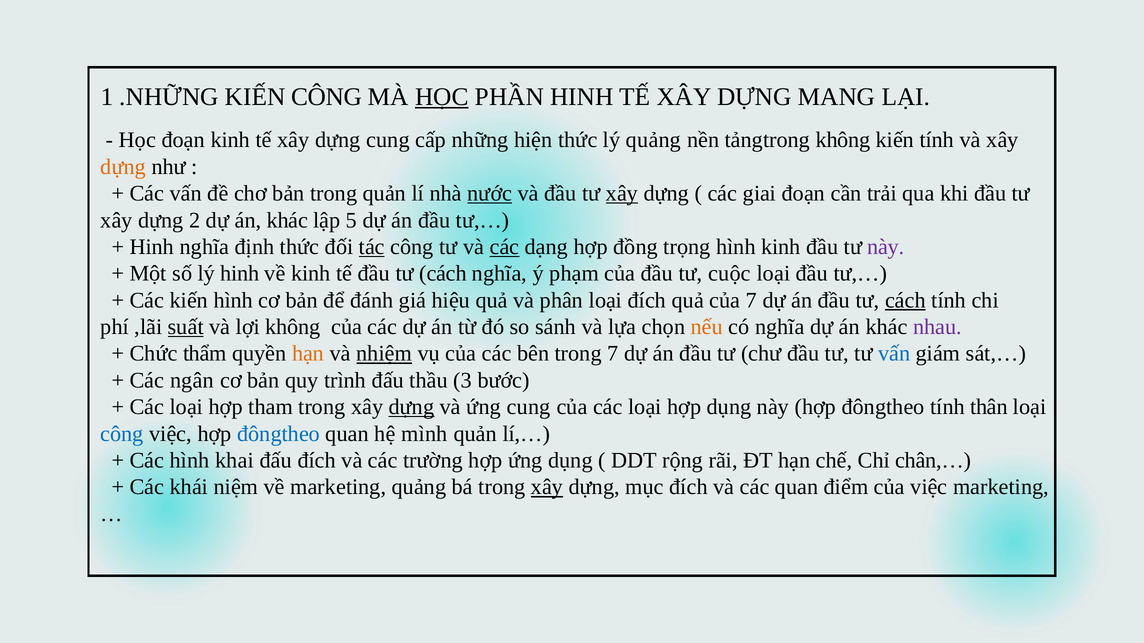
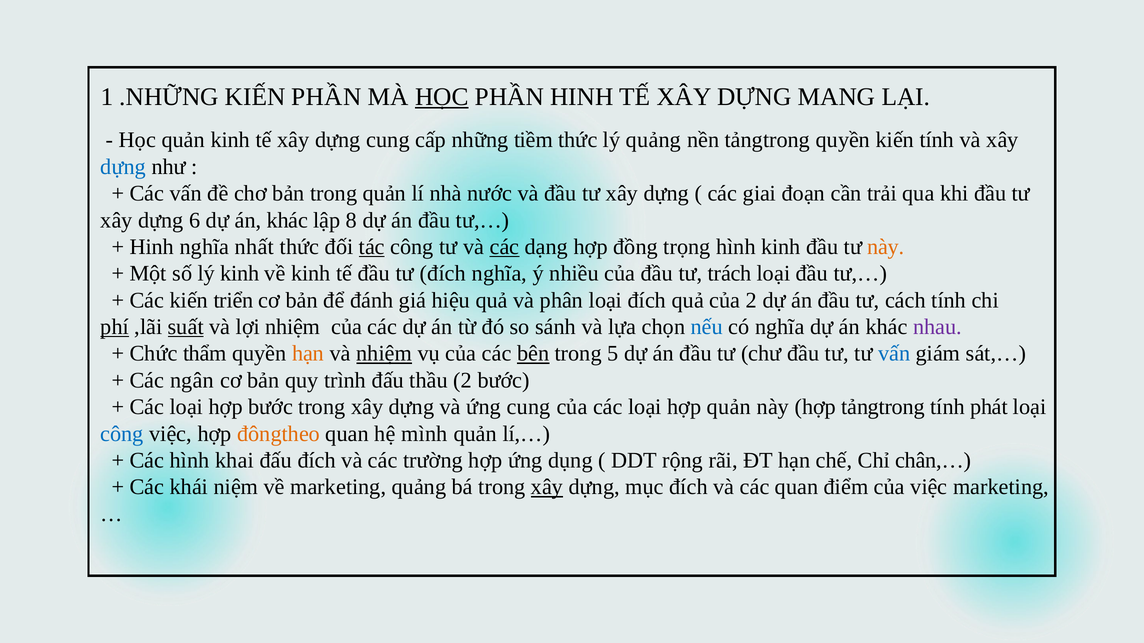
KIẾN CÔNG: CÔNG -> PHẦN
Học đoạn: đoạn -> quản
hiện: hiện -> tiềm
tảngtrong không: không -> quyền
dựng at (123, 167) colour: orange -> blue
nước underline: present -> none
xây at (622, 194) underline: present -> none
2: 2 -> 6
5: 5 -> 8
định: định -> nhất
này at (886, 247) colour: purple -> orange
lý hinh: hinh -> kinh
tế đầu tư cách: cách -> đích
phạm: phạm -> nhiều
cuộc: cuộc -> trách
kiến hình: hình -> triển
của 7: 7 -> 2
cách at (905, 301) underline: present -> none
phí underline: none -> present
lợi không: không -> nhiệm
nếu colour: orange -> blue
bên underline: none -> present
trong 7: 7 -> 5
thầu 3: 3 -> 2
hợp tham: tham -> bước
dựng at (411, 407) underline: present -> none
hợp dụng: dụng -> quản
này hợp đôngtheo: đôngtheo -> tảngtrong
thân: thân -> phát
đôngtheo at (279, 434) colour: blue -> orange
